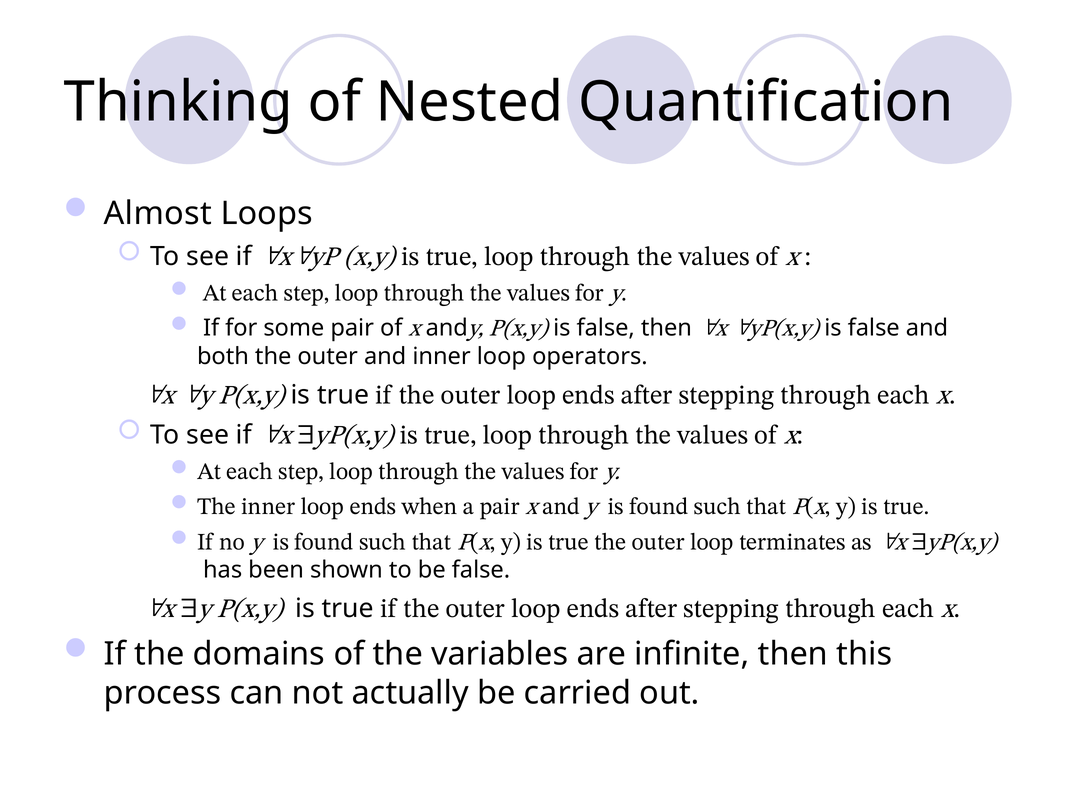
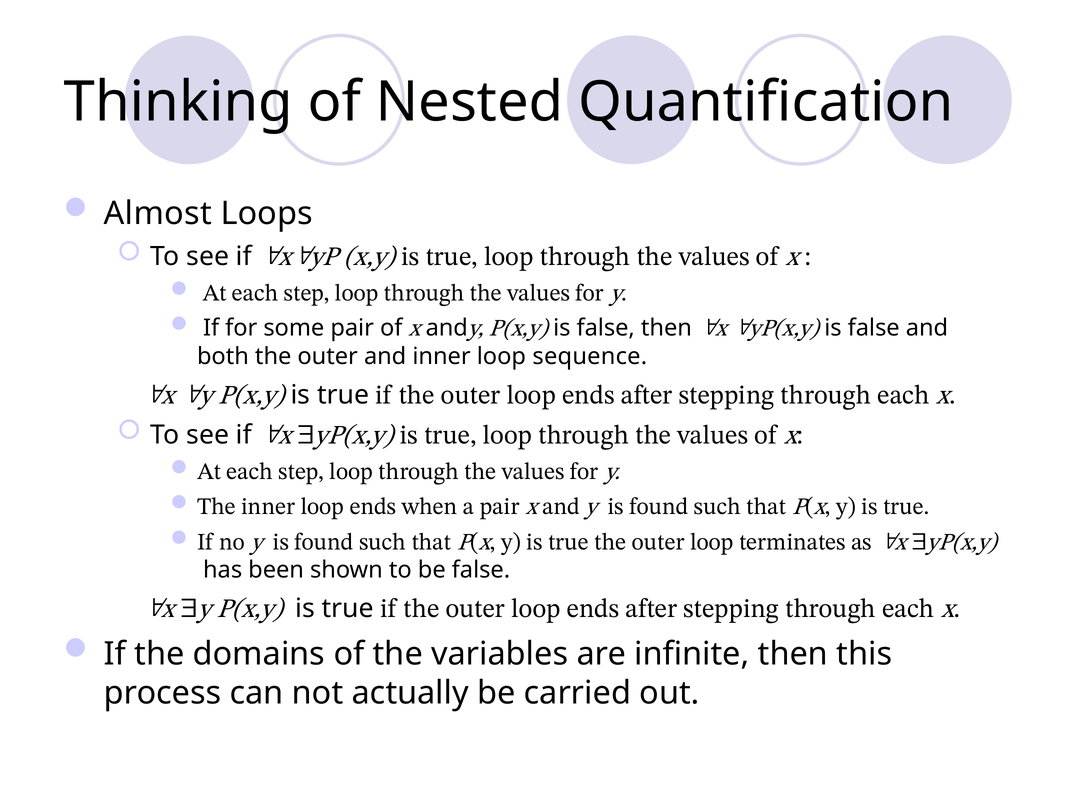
operators: operators -> sequence
